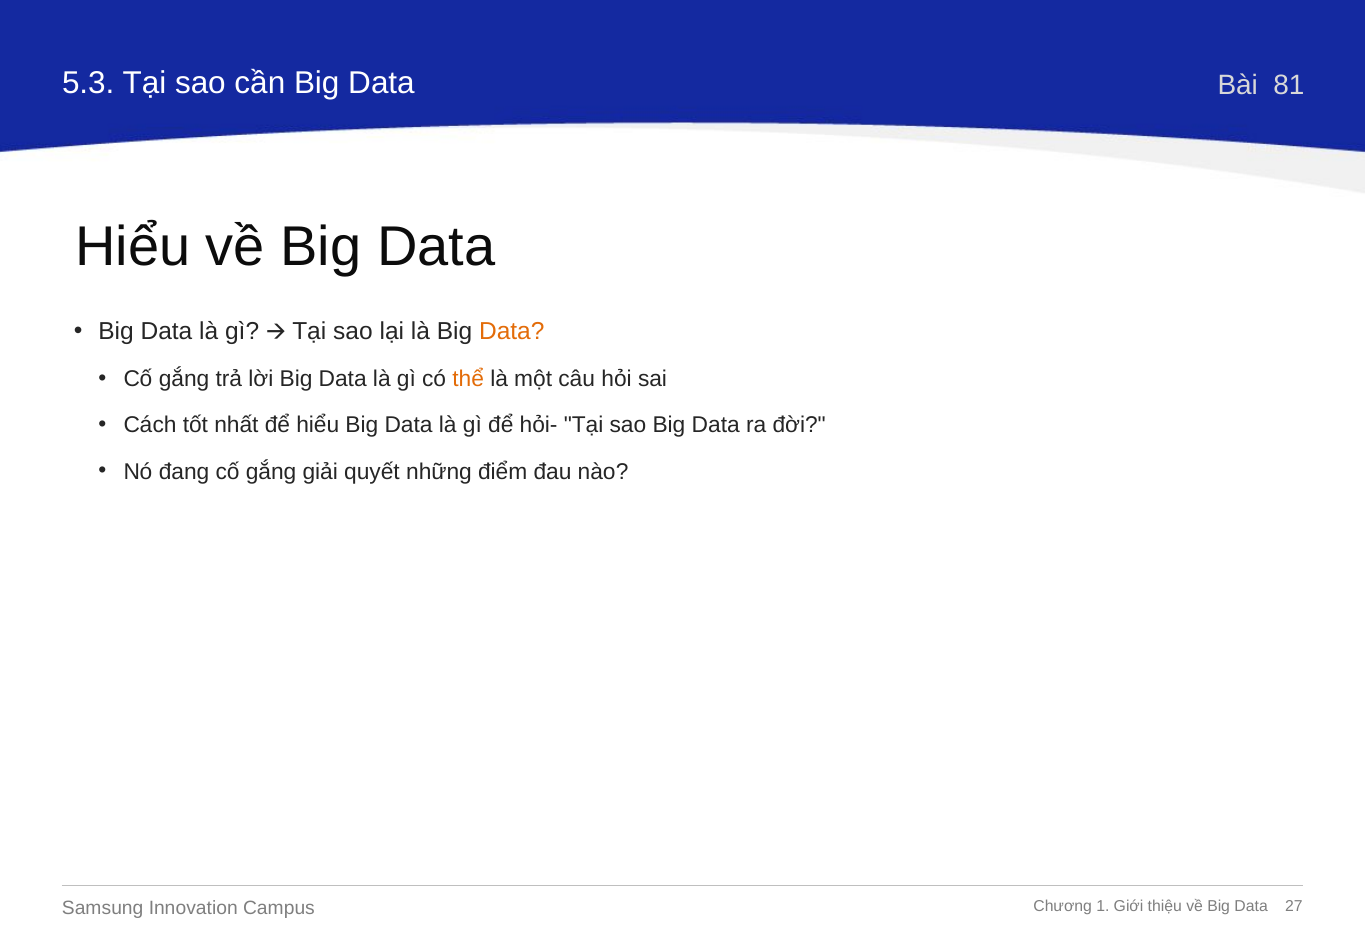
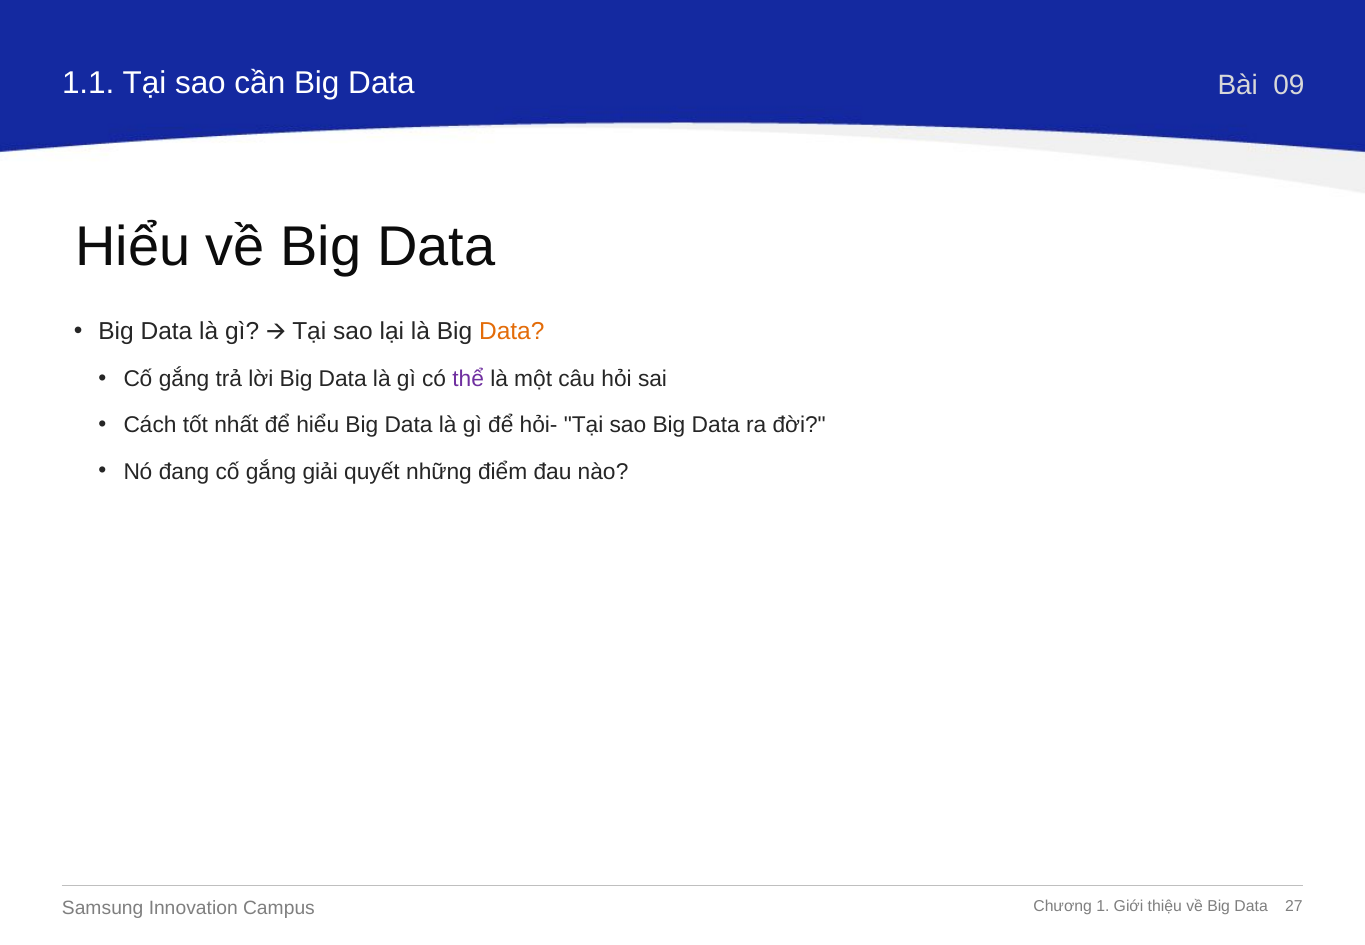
5.3: 5.3 -> 1.1
81: 81 -> 09
thể colour: orange -> purple
